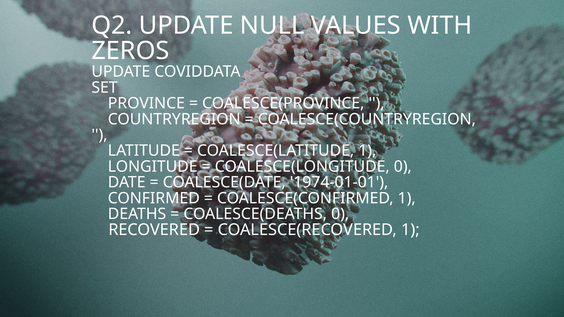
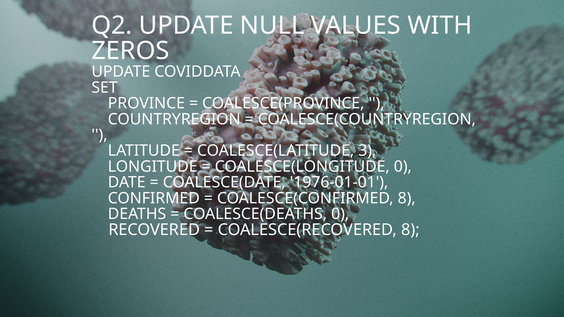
COALESCE(LATITUDE 1: 1 -> 3
1974-01-01: 1974-01-01 -> 1976-01-01
COALESCE(CONFIRMED 1: 1 -> 8
COALESCE(RECOVERED 1: 1 -> 8
